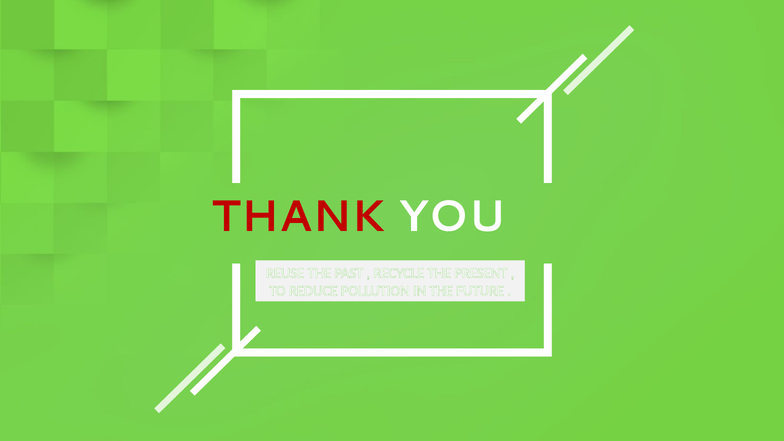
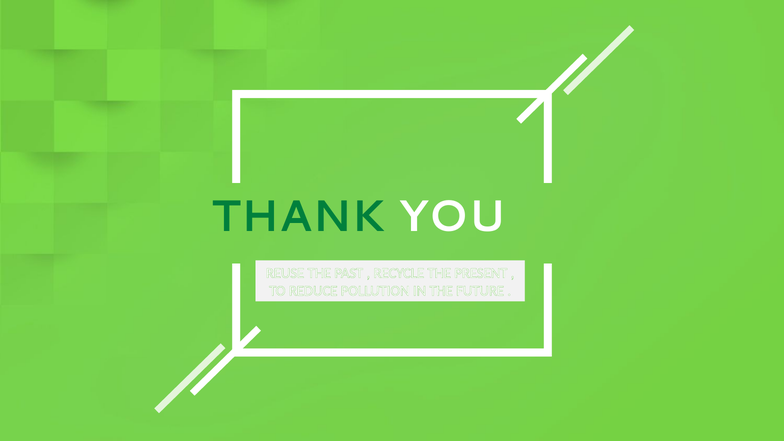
THANK colour: red -> green
